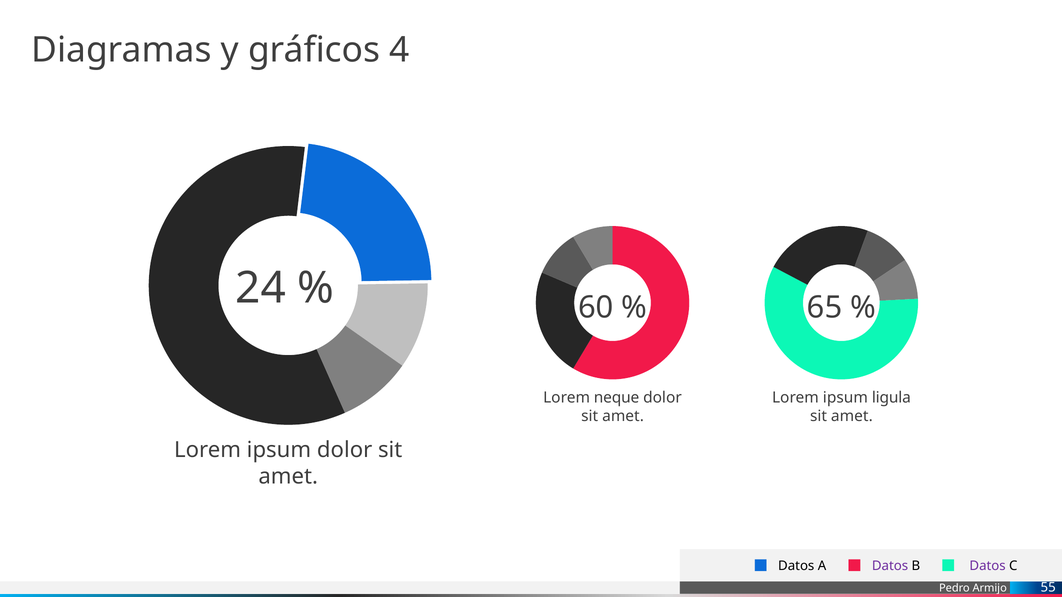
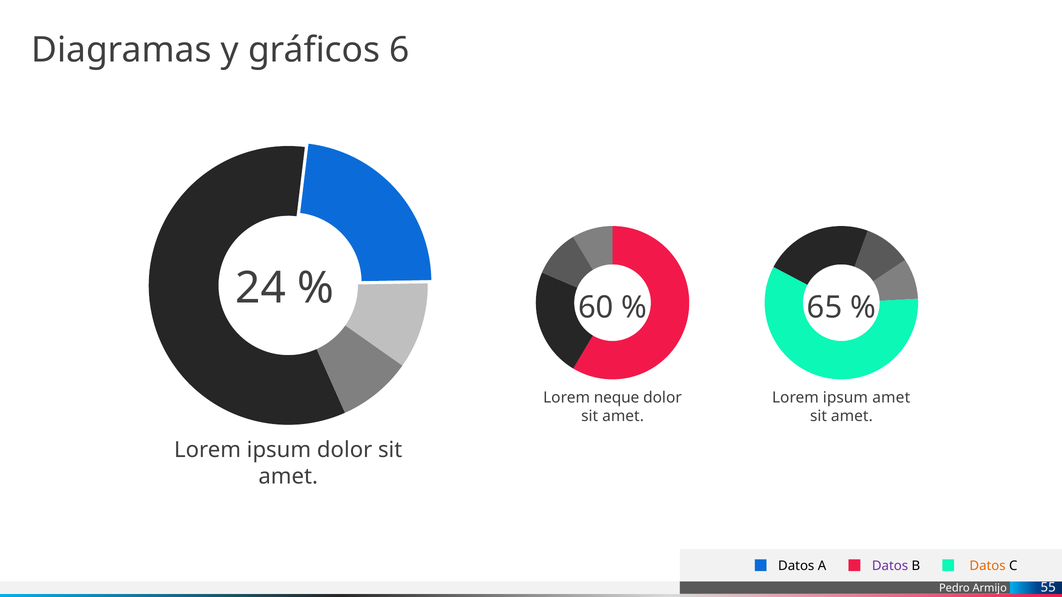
4: 4 -> 6
ipsum ligula: ligula -> amet
Datos at (988, 566) colour: purple -> orange
